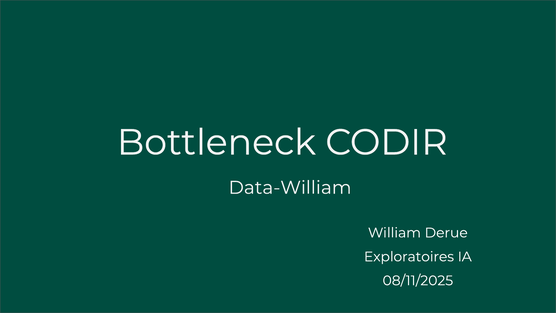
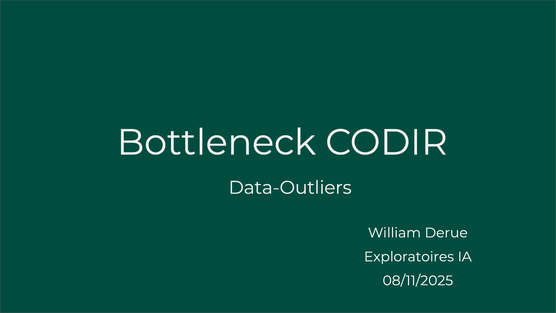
Data-William: Data-William -> Data-Outliers
